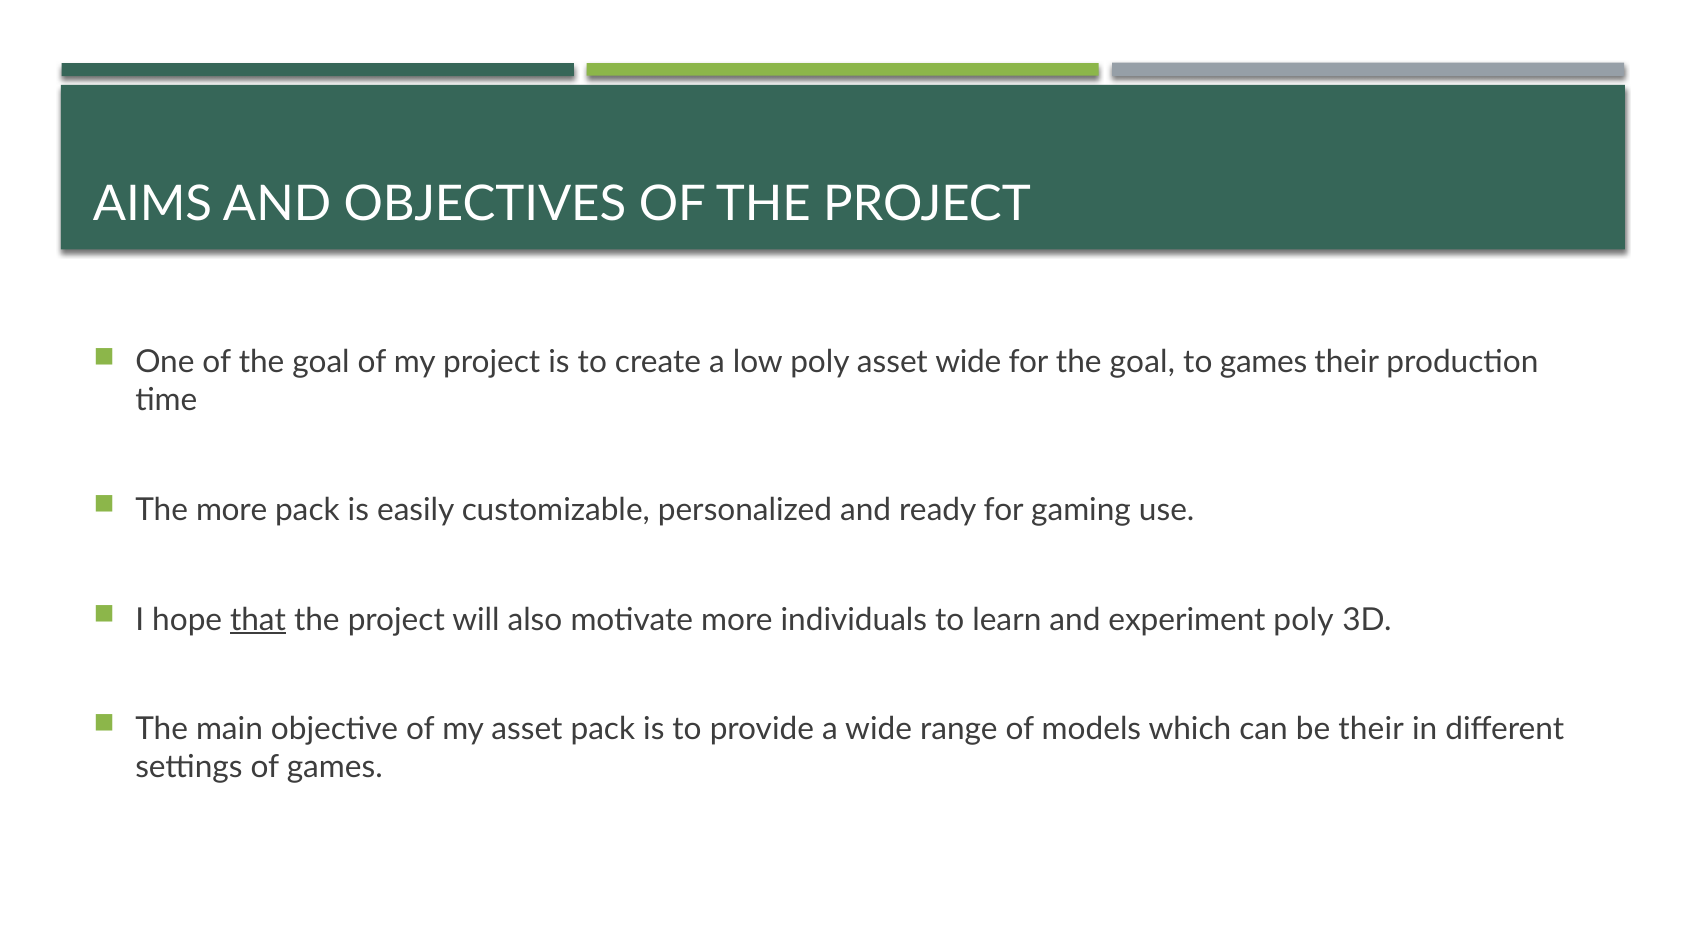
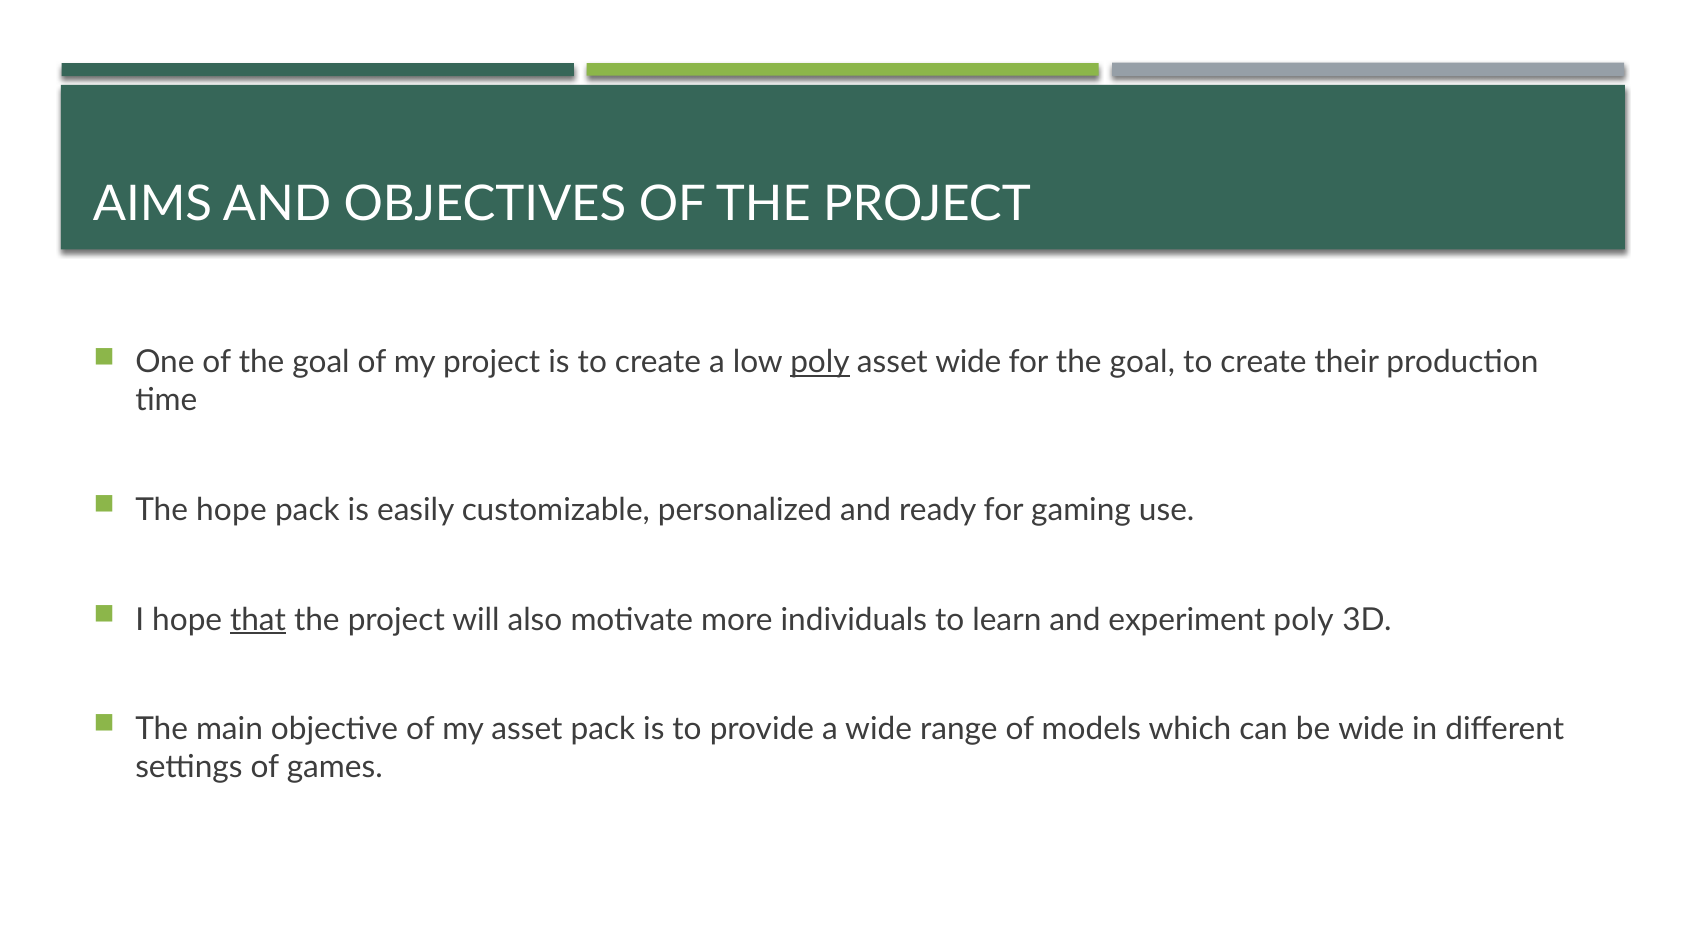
poly at (820, 363) underline: none -> present
games at (1264, 363): games -> create
The more: more -> hope
be their: their -> wide
